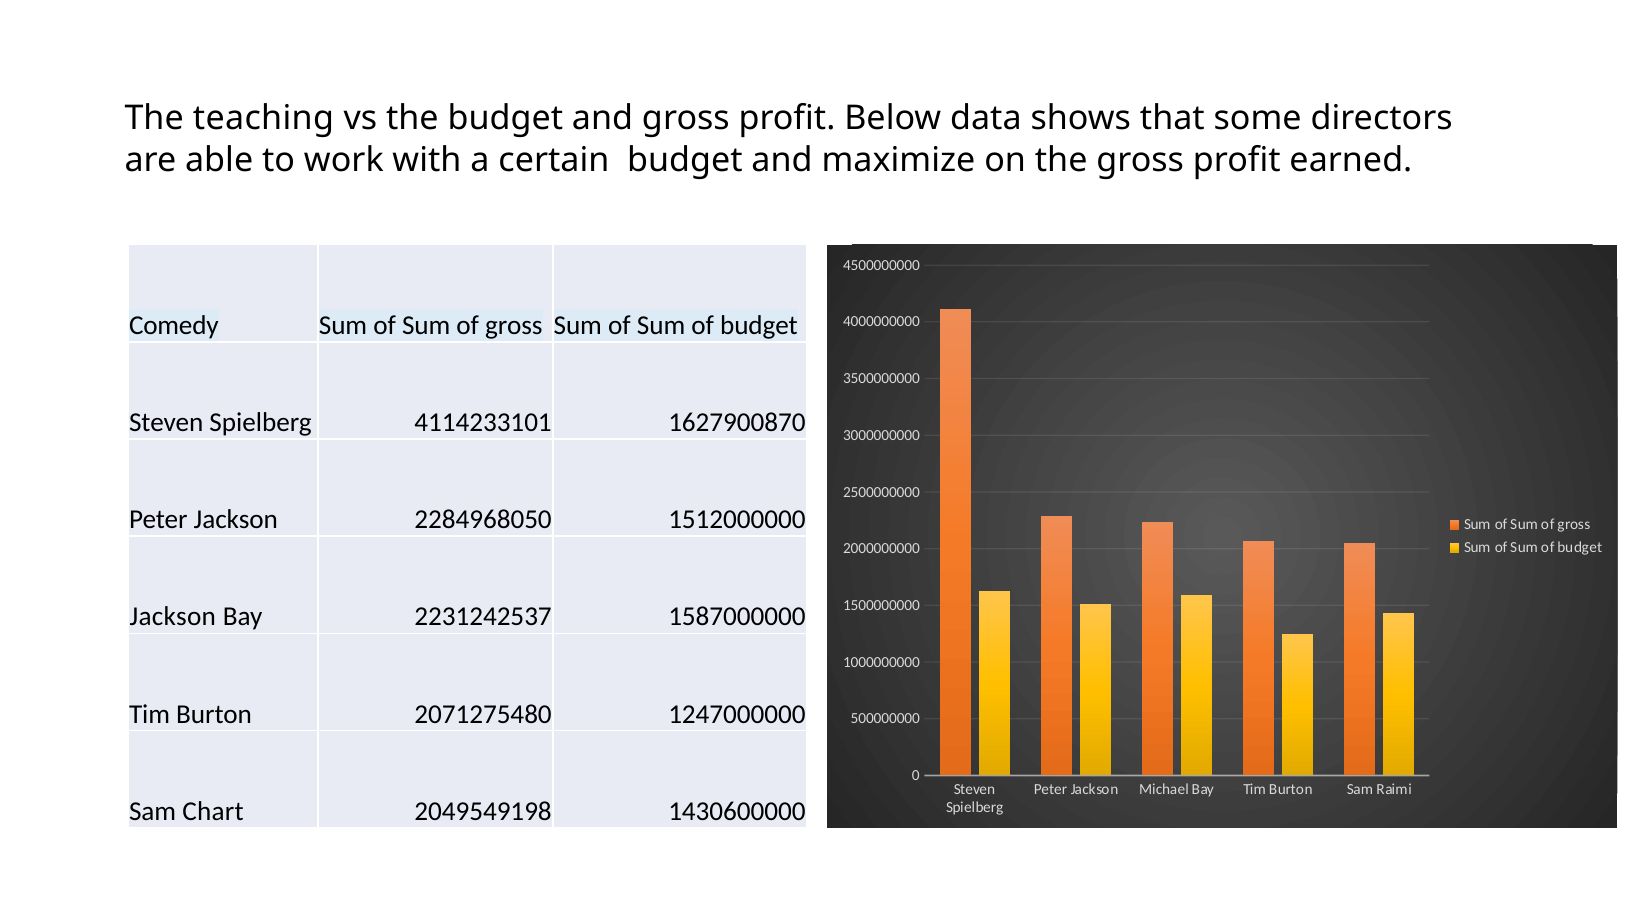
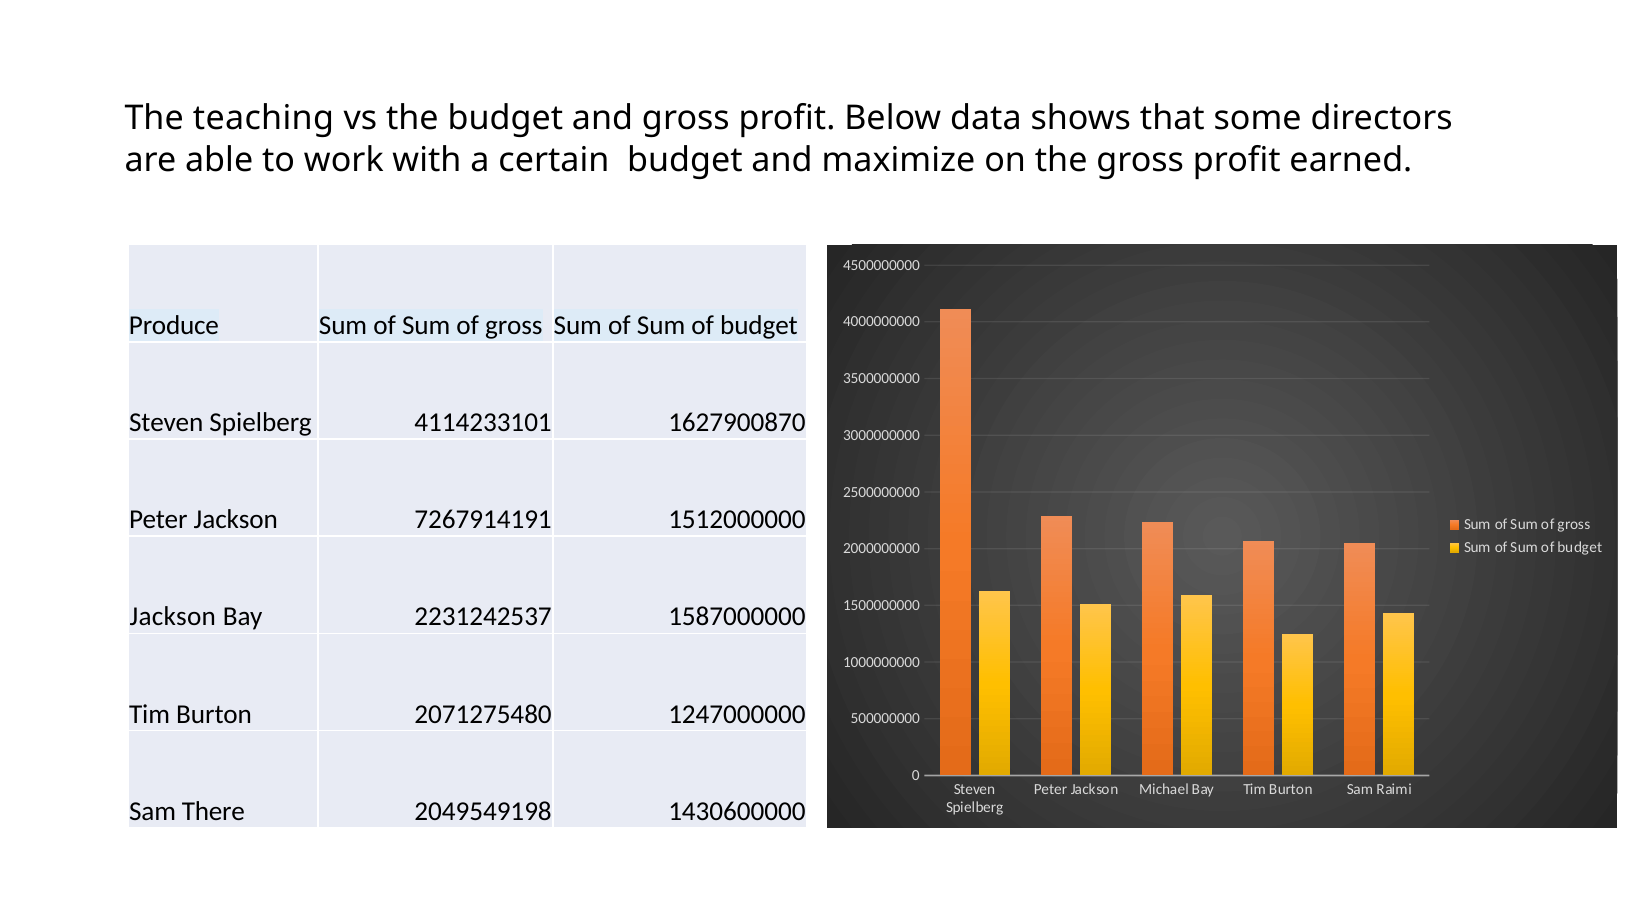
Comedy: Comedy -> Produce
2284968050: 2284968050 -> 7267914191
Chart: Chart -> There
